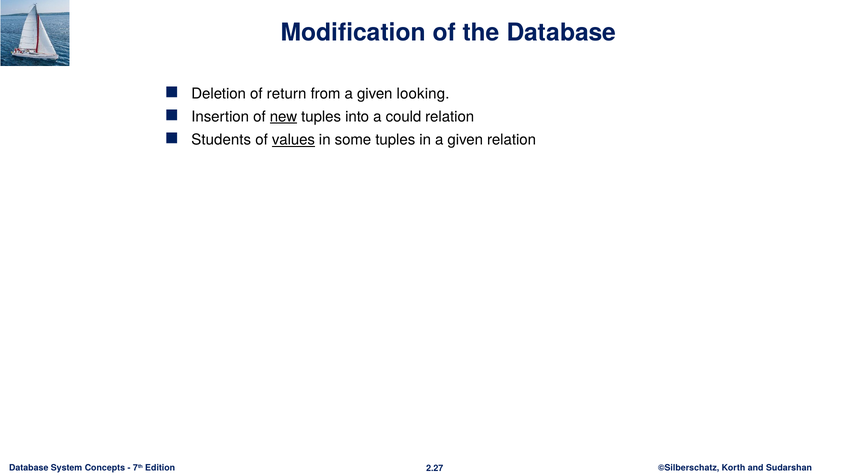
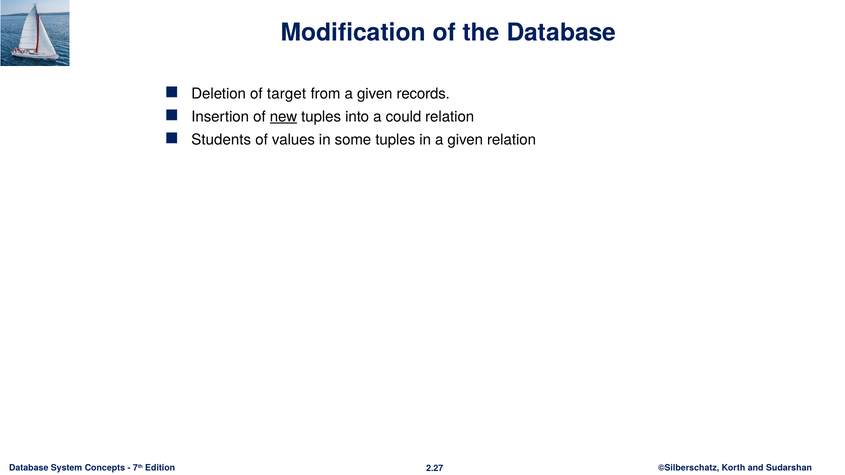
return: return -> target
looking: looking -> records
values underline: present -> none
